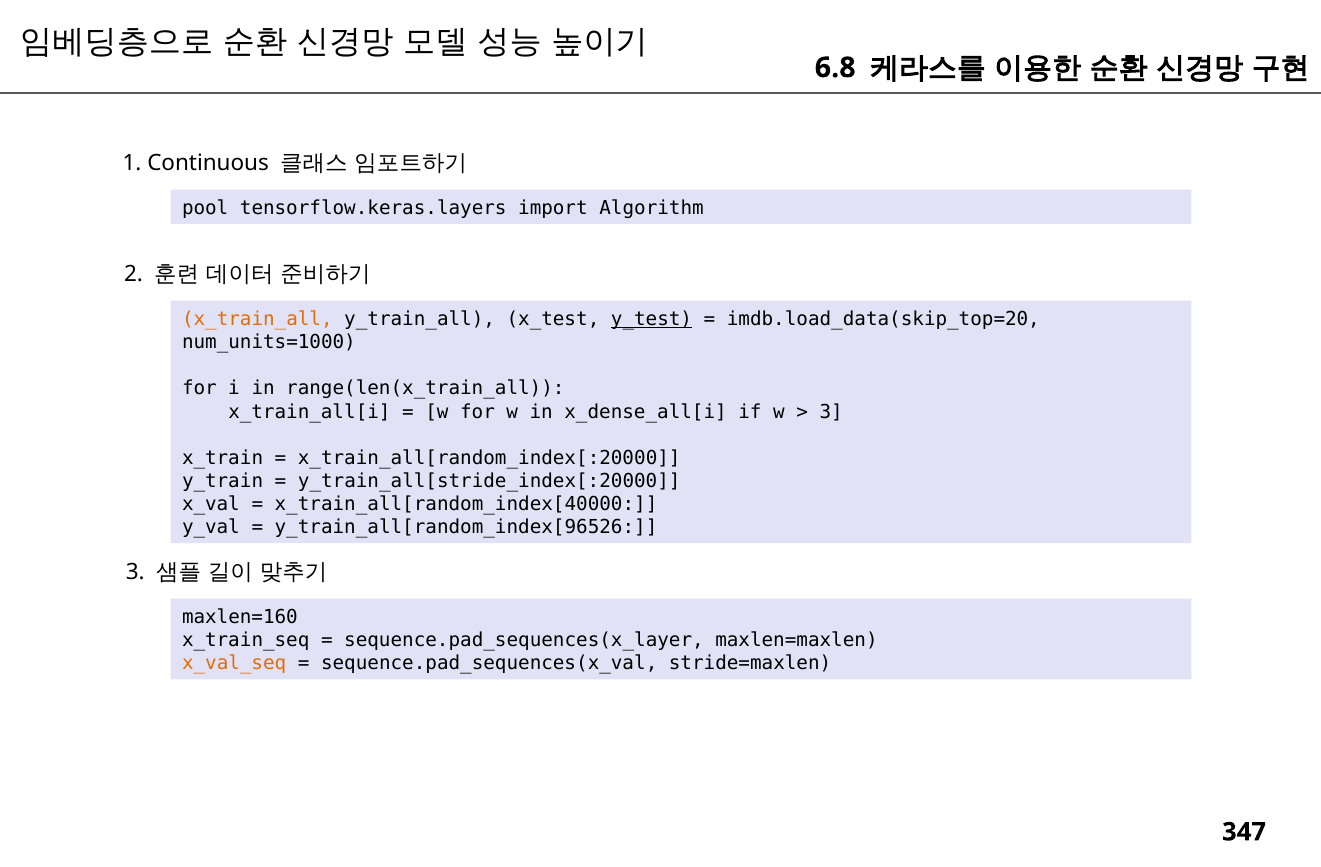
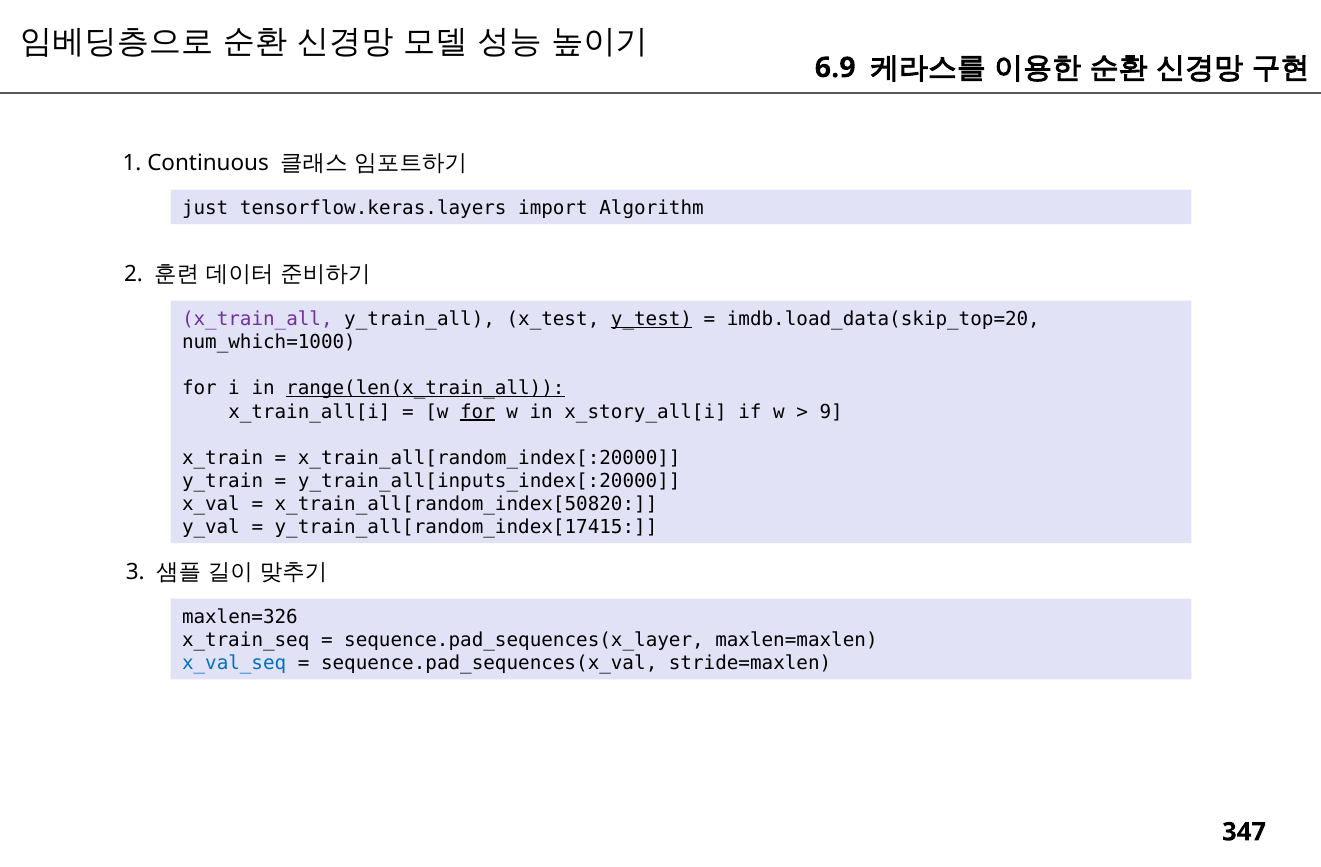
6.8: 6.8 -> 6.9
pool: pool -> just
x_train_all colour: orange -> purple
num_units=1000: num_units=1000 -> num_which=1000
range(len(x_train_all underline: none -> present
for at (478, 412) underline: none -> present
x_dense_all[i: x_dense_all[i -> x_story_all[i
3 at (831, 412): 3 -> 9
y_train_all[stride_index[:20000: y_train_all[stride_index[:20000 -> y_train_all[inputs_index[:20000
x_train_all[random_index[40000: x_train_all[random_index[40000 -> x_train_all[random_index[50820
y_train_all[random_index[96526: y_train_all[random_index[96526 -> y_train_all[random_index[17415
maxlen=160: maxlen=160 -> maxlen=326
x_val_seq colour: orange -> blue
